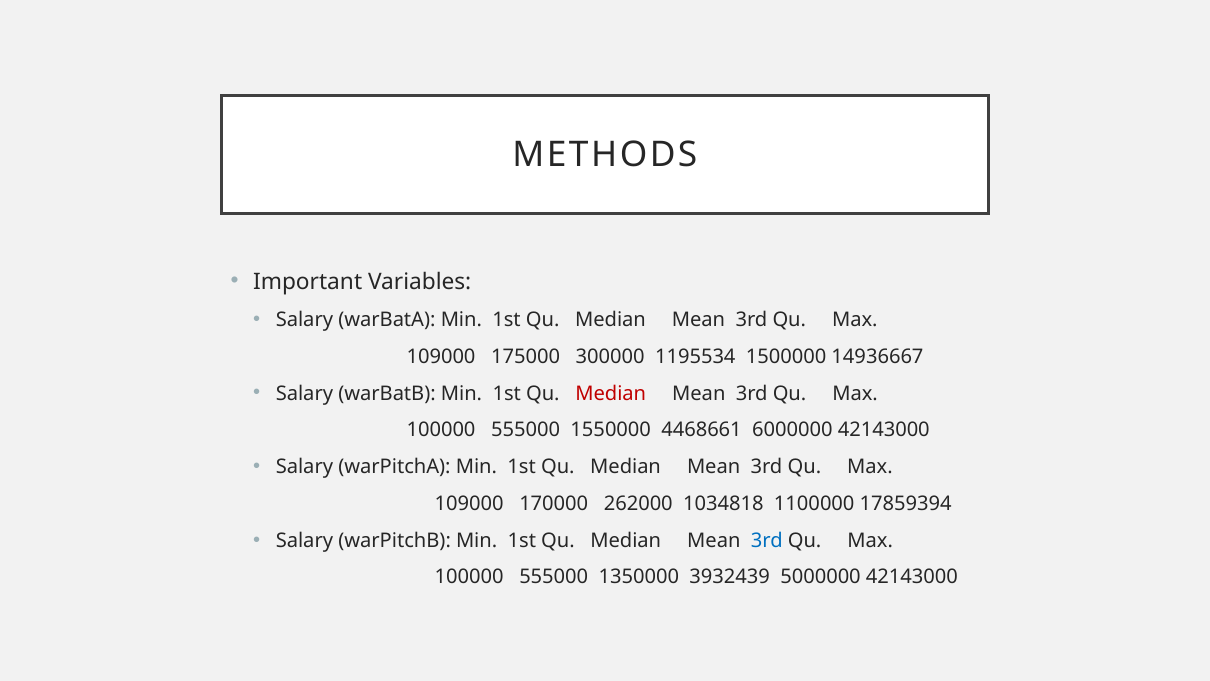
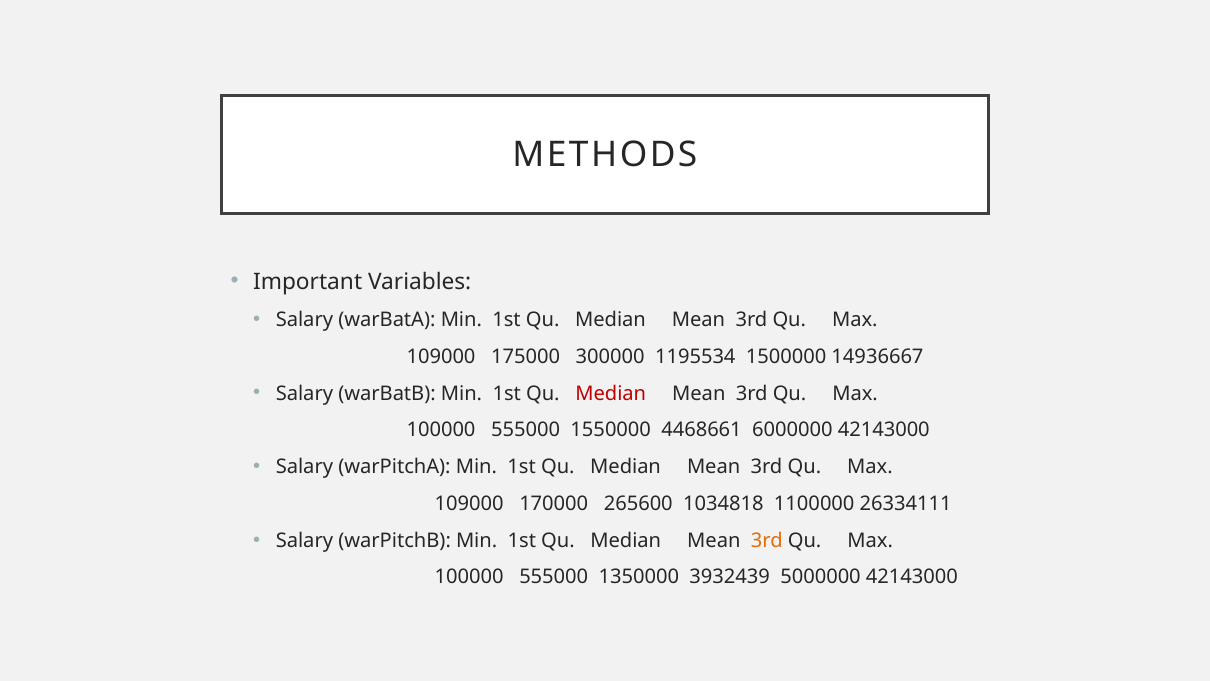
262000: 262000 -> 265600
17859394: 17859394 -> 26334111
3rd at (767, 540) colour: blue -> orange
